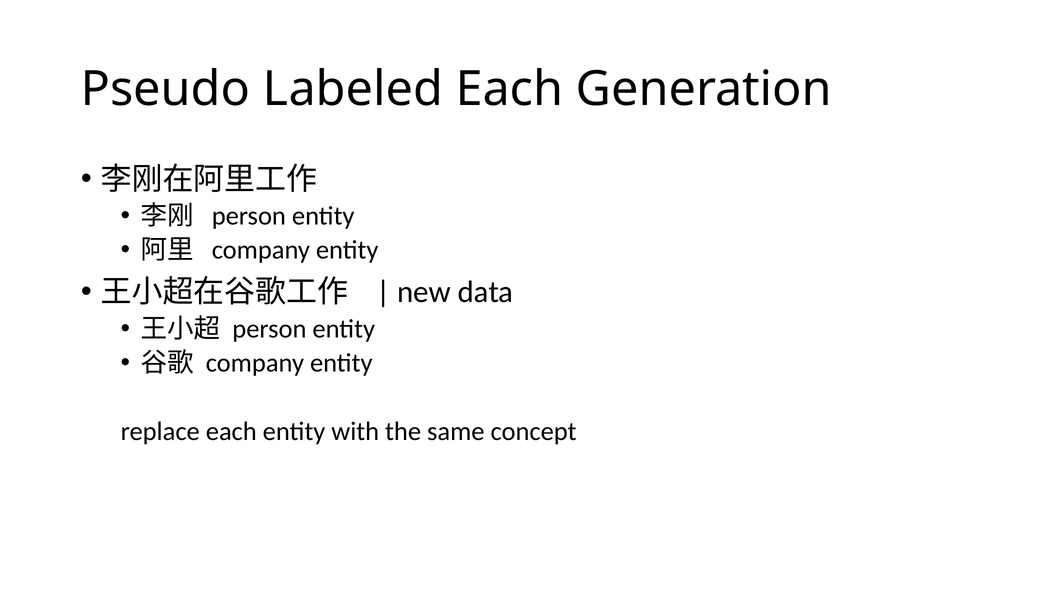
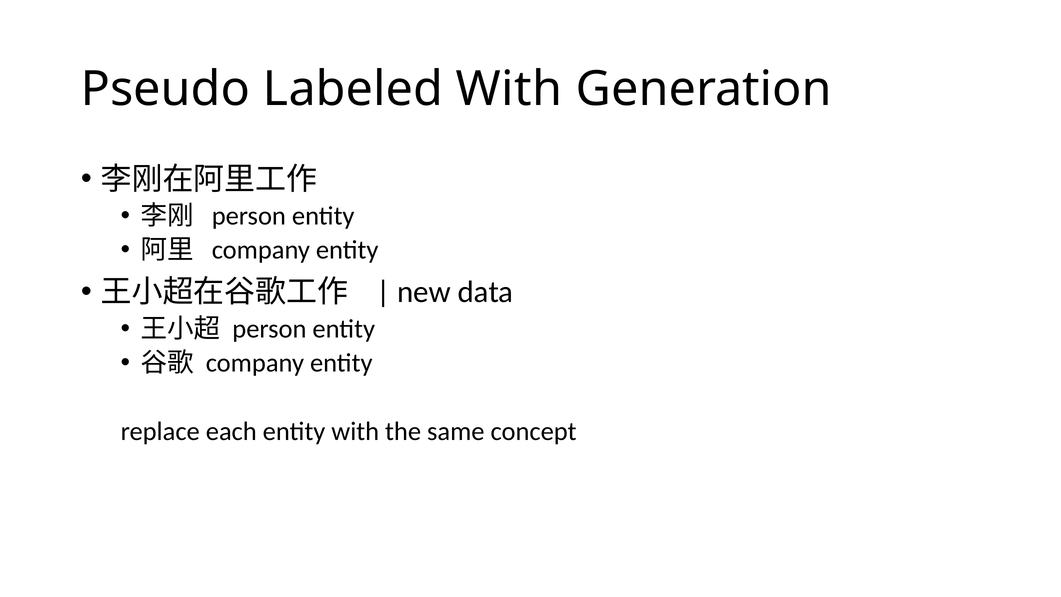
Labeled Each: Each -> With
